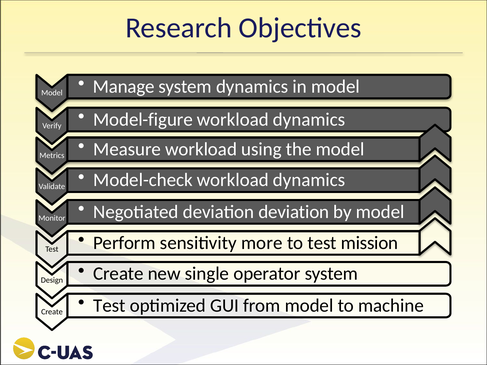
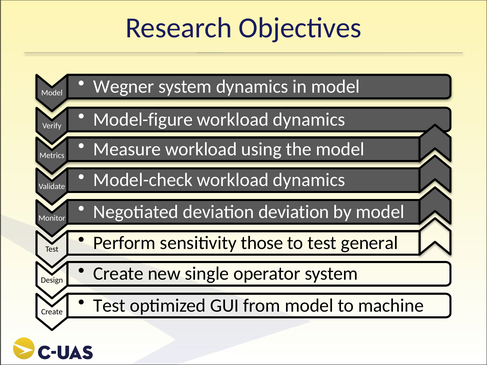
Manage: Manage -> Wegner
more: more -> those
mission: mission -> general
